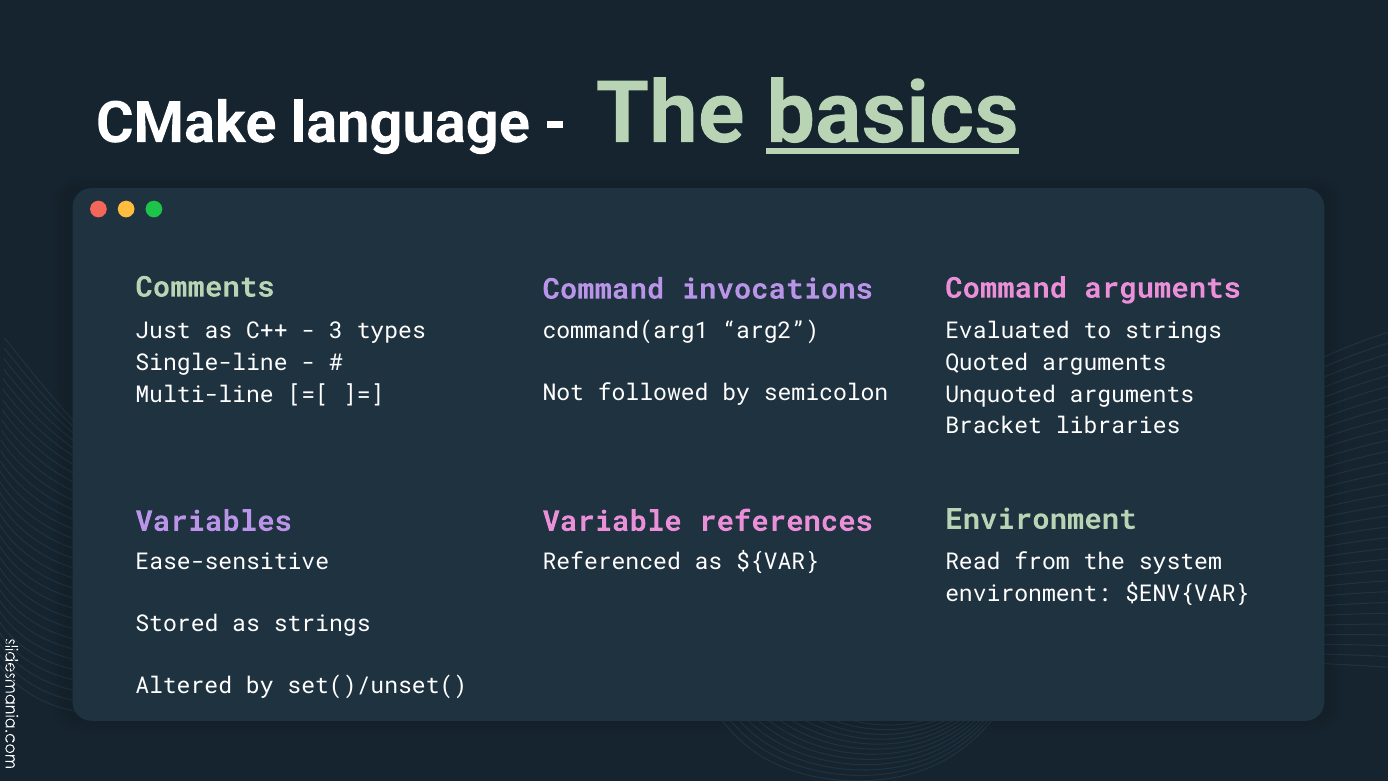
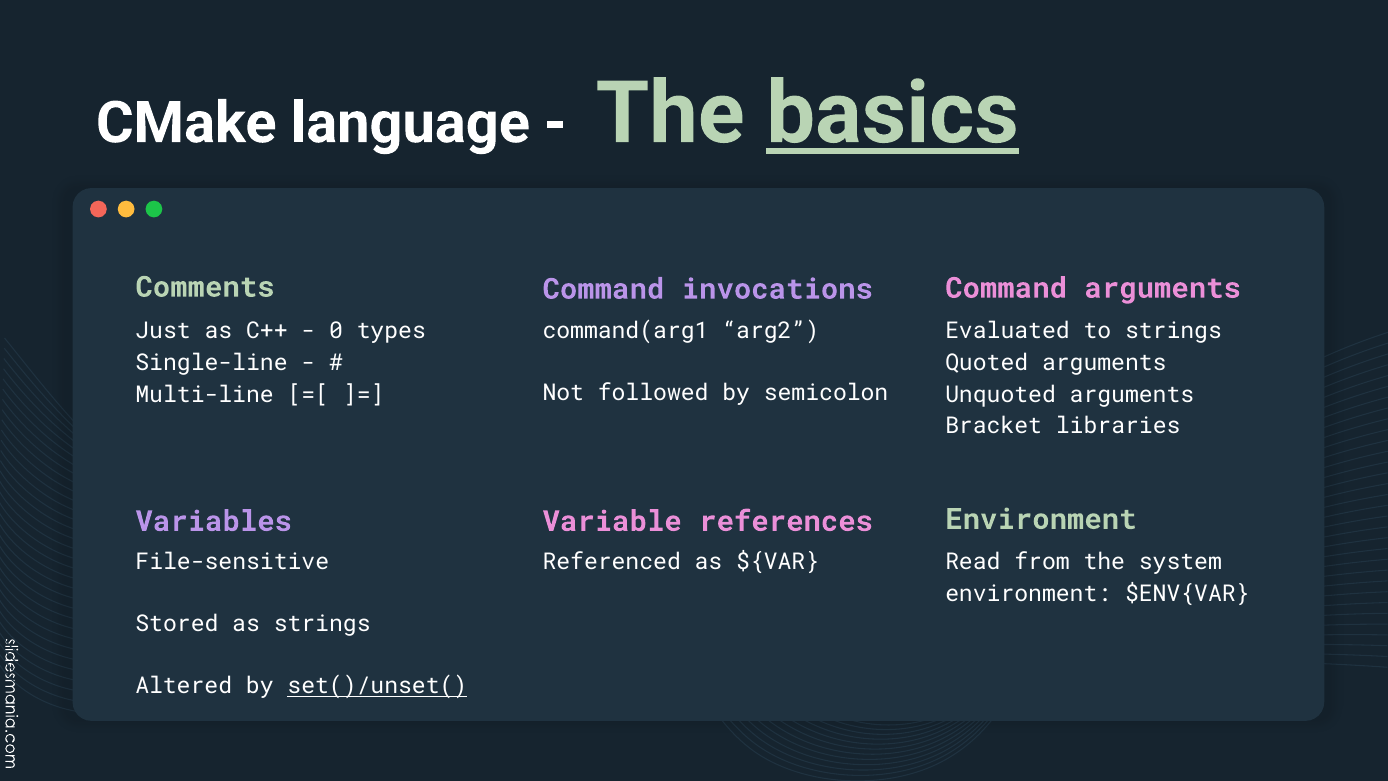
3: 3 -> 0
Ease-sensitive: Ease-sensitive -> File-sensitive
set()/unset( underline: none -> present
